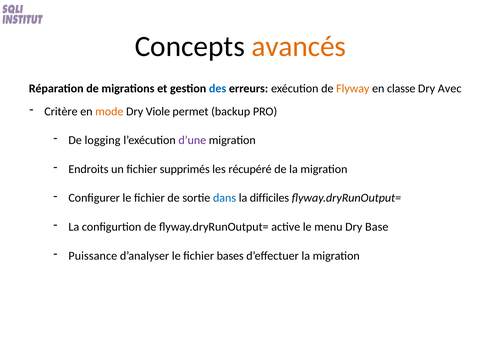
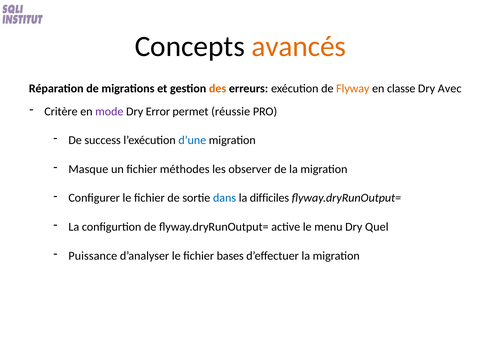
des colour: blue -> orange
mode colour: orange -> purple
Viole: Viole -> Error
backup: backup -> réussie
logging: logging -> success
d’une colour: purple -> blue
Endroits: Endroits -> Masque
supprimés: supprimés -> méthodes
récupéré: récupéré -> observer
Base: Base -> Quel
